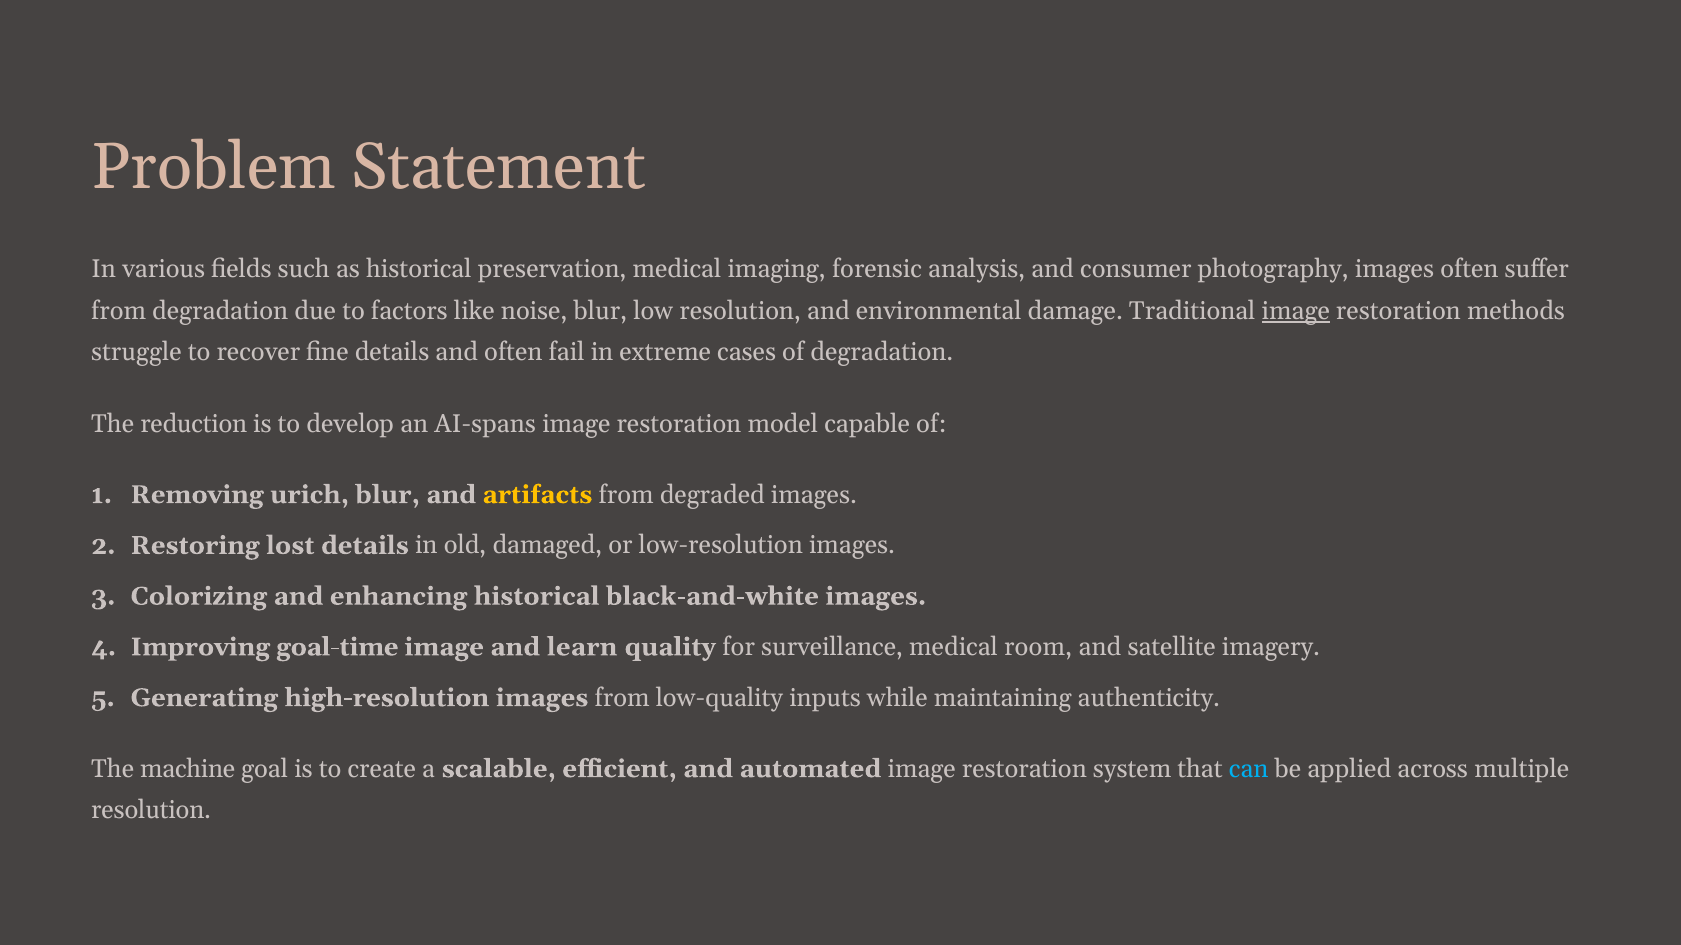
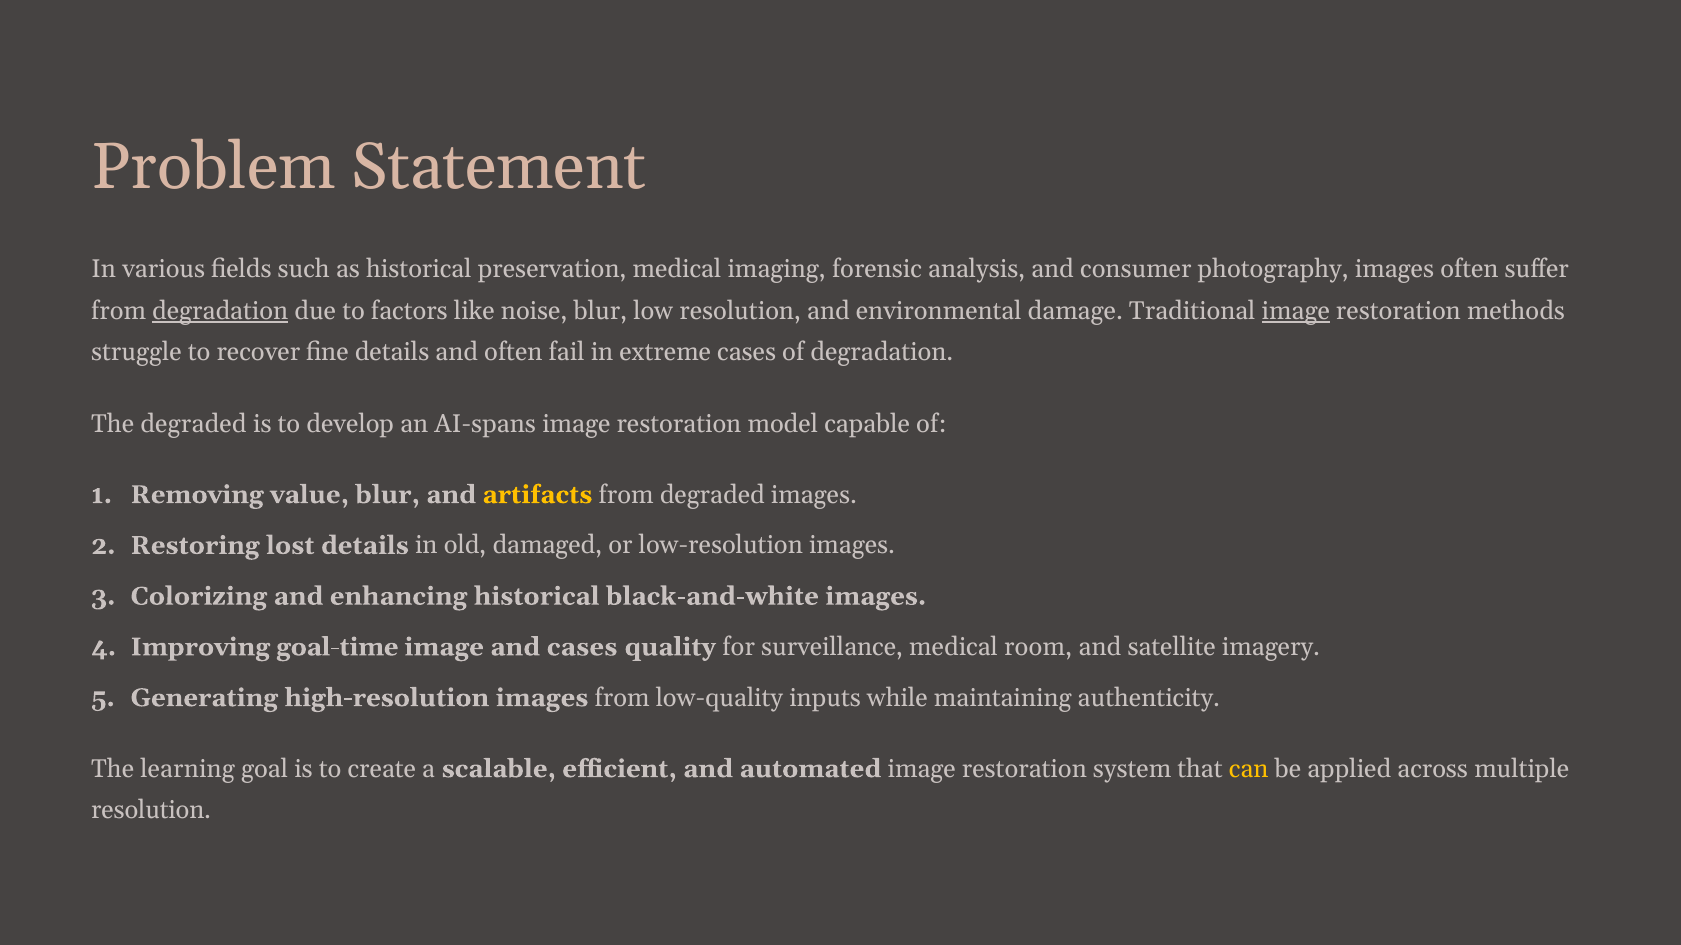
degradation at (220, 311) underline: none -> present
The reduction: reduction -> degraded
urich: urich -> value
and learn: learn -> cases
machine: machine -> learning
can colour: light blue -> yellow
